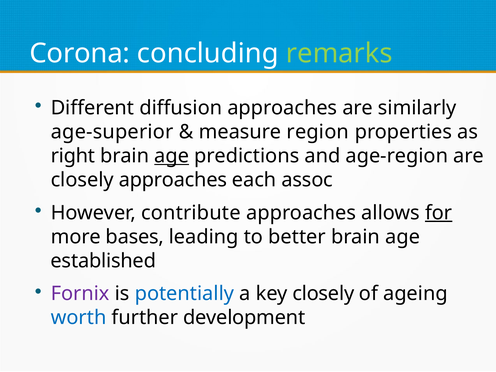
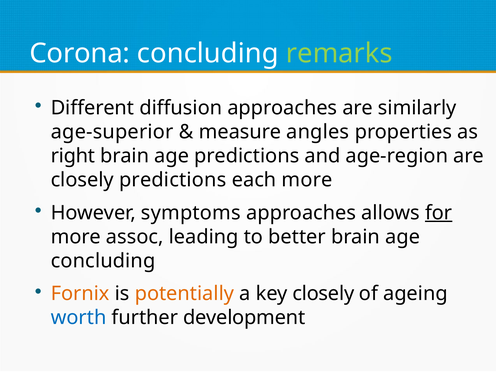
region: region -> angles
age at (172, 156) underline: present -> none
closely approaches: approaches -> predictions
each assoc: assoc -> more
contribute: contribute -> symptoms
bases: bases -> assoc
established at (103, 261): established -> concluding
Fornix colour: purple -> orange
potentially colour: blue -> orange
